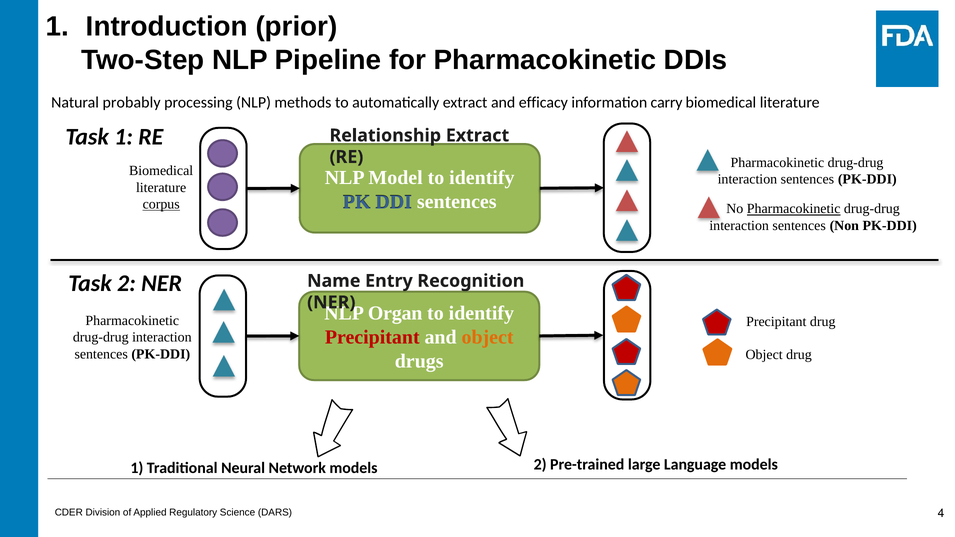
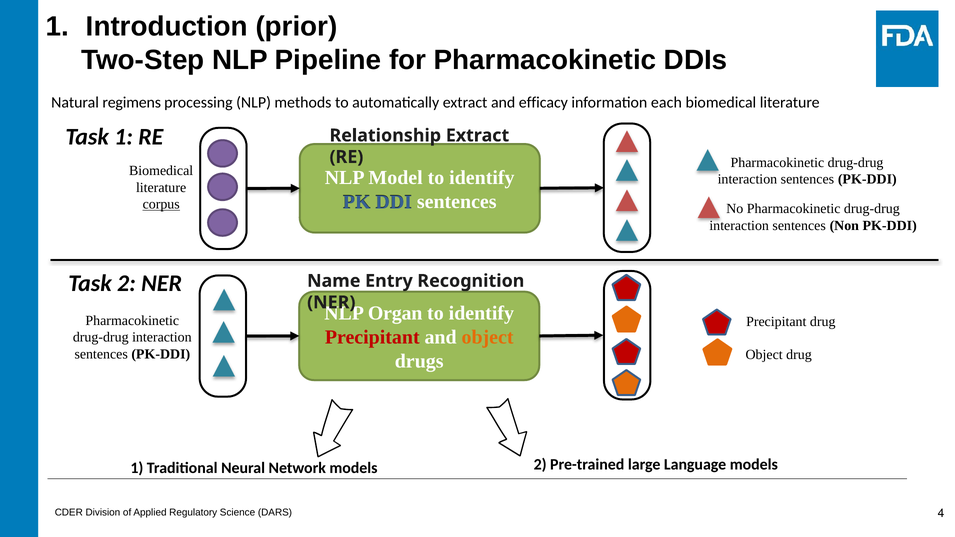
probably: probably -> regimens
carry: carry -> each
Pharmacokinetic at (794, 209) underline: present -> none
